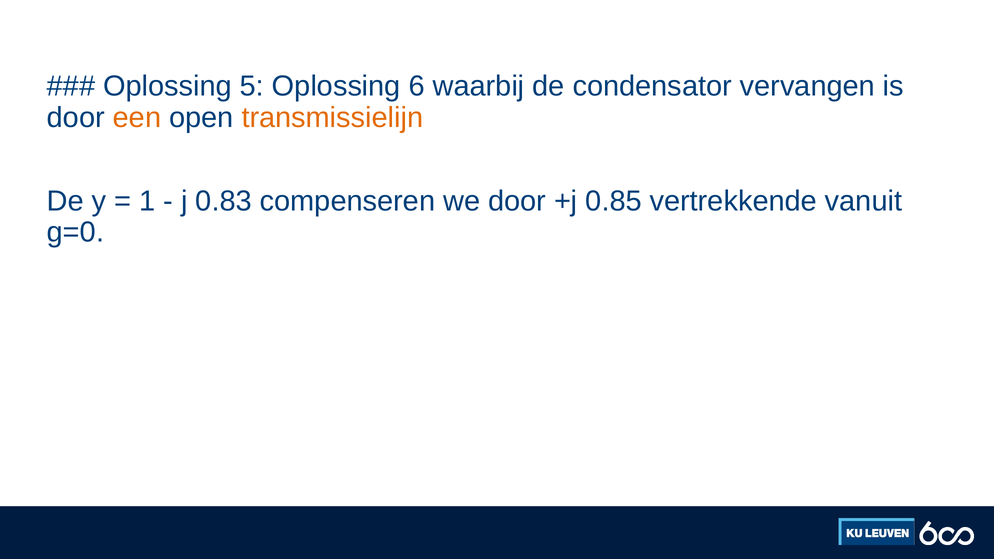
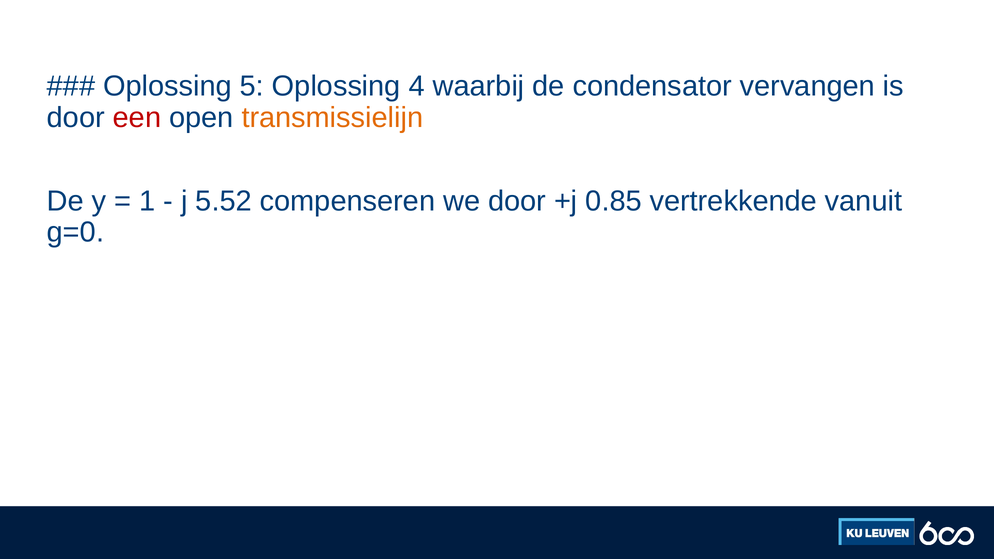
6: 6 -> 4
een colour: orange -> red
0.83: 0.83 -> 5.52
